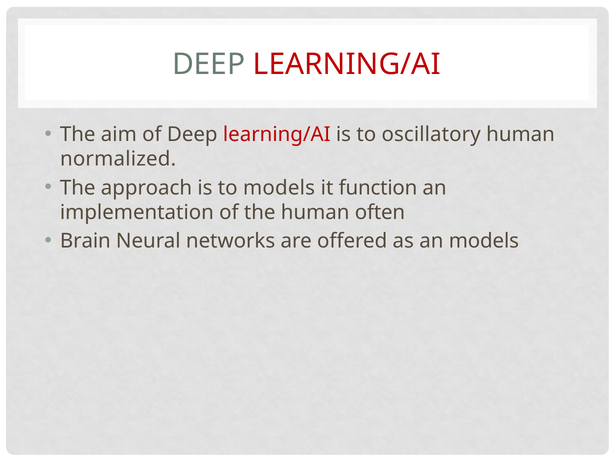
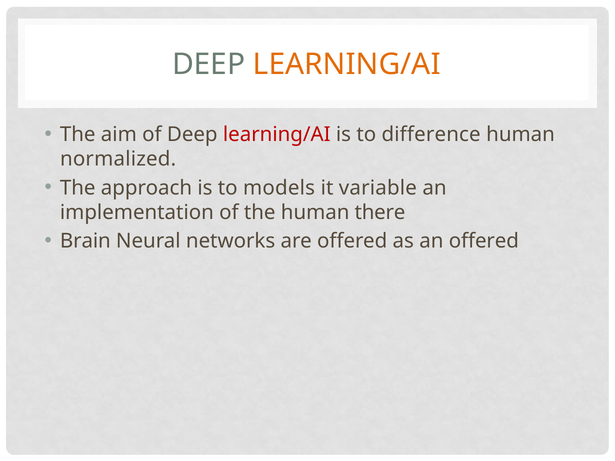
LEARNING/AI at (347, 64) colour: red -> orange
oscillatory: oscillatory -> difference
function: function -> variable
often: often -> there
an models: models -> offered
